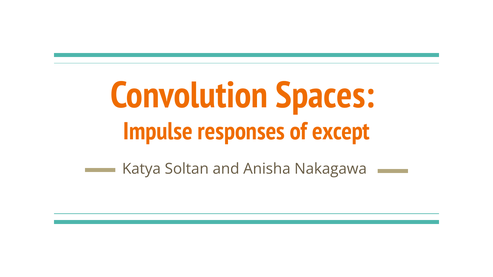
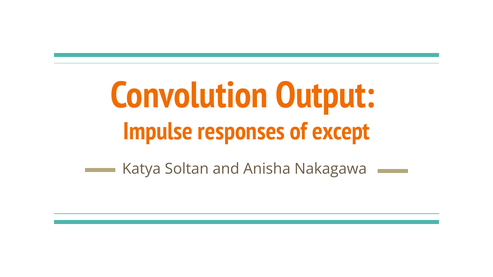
Spaces: Spaces -> Output
